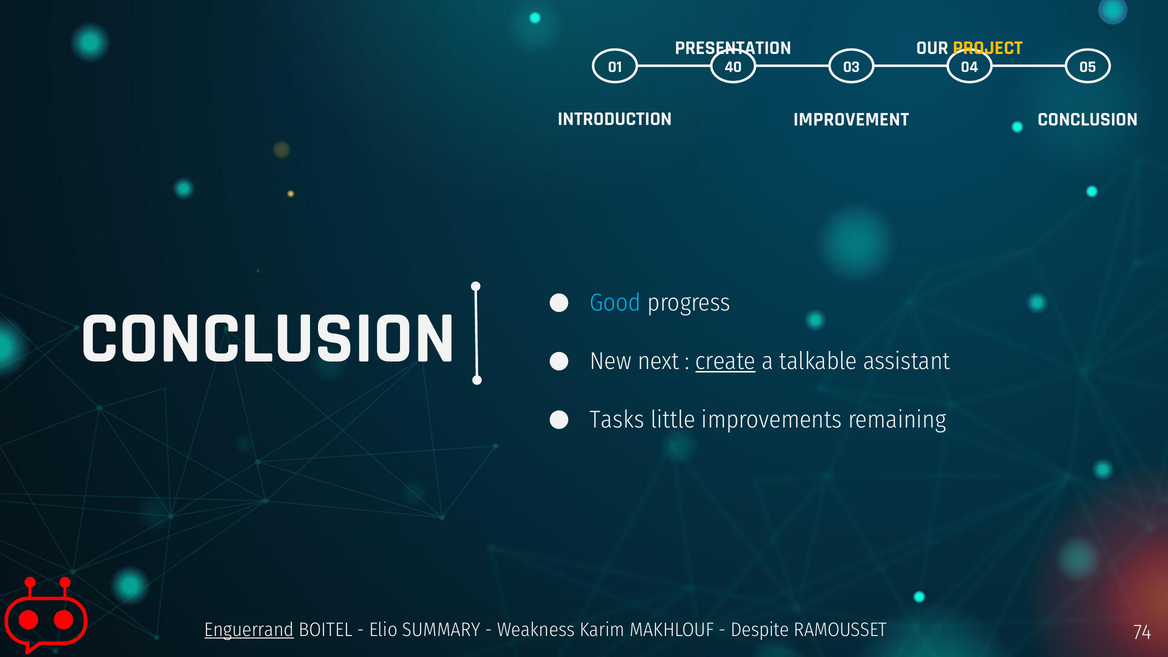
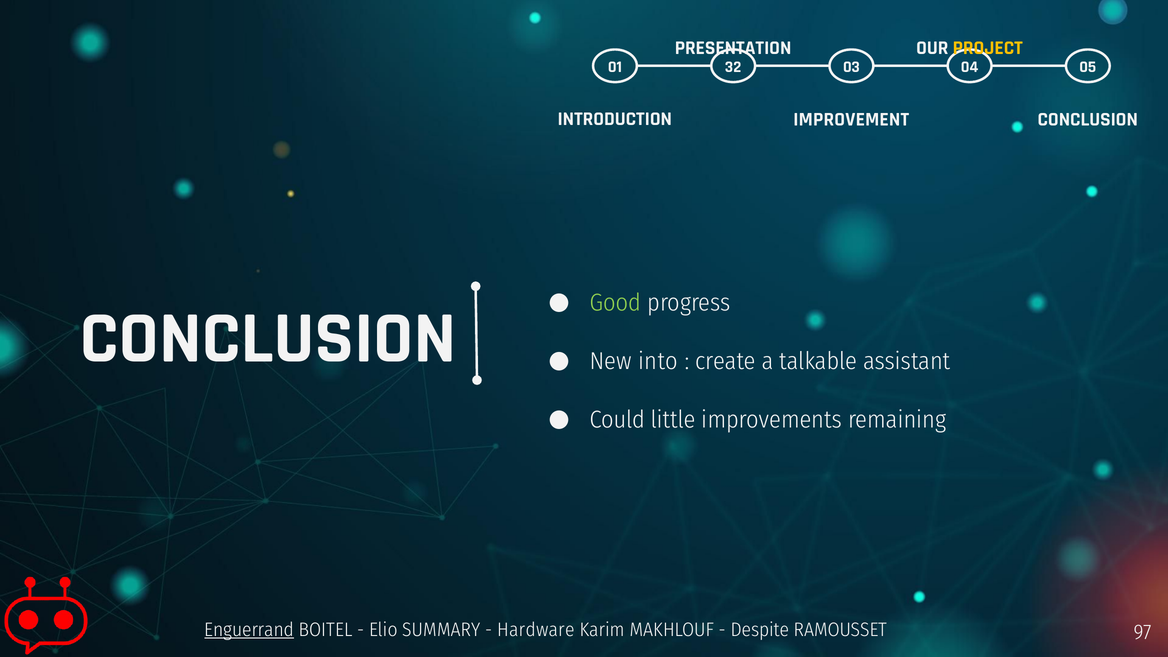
40: 40 -> 32
Good colour: light blue -> light green
next: next -> into
create underline: present -> none
Tasks: Tasks -> Could
Weakness: Weakness -> Hardware
74: 74 -> 97
